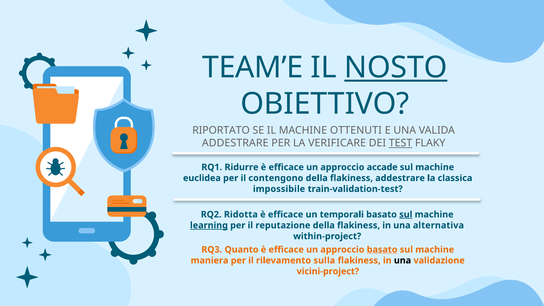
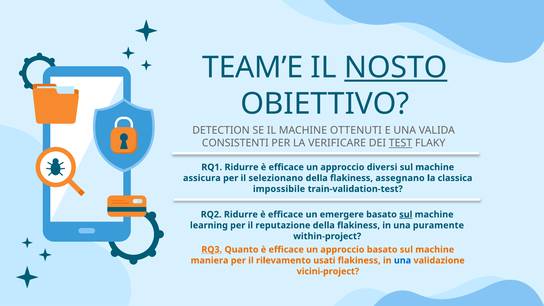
RIPORTATO: RIPORTATO -> DETECTION
ADDESTRARE at (235, 143): ADDESTRARE -> CONSISTENTI
accade: accade -> diversi
euclidea: euclidea -> assicura
contengono: contengono -> selezionano
flakiness addestrare: addestrare -> assegnano
RQ2 Ridotta: Ridotta -> Ridurre
temporali: temporali -> emergere
learning underline: present -> none
alternativa: alternativa -> puramente
RQ3 underline: none -> present
basato at (382, 250) underline: present -> none
sulla: sulla -> usati
una at (403, 260) colour: black -> blue
